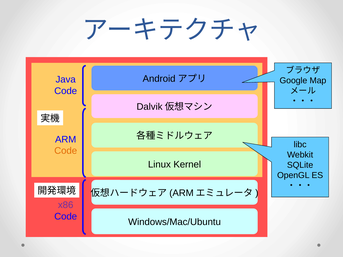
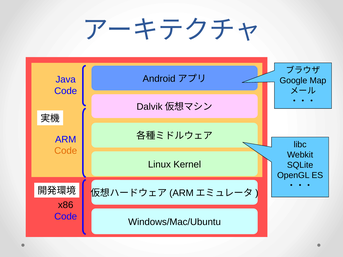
x86 colour: purple -> black
